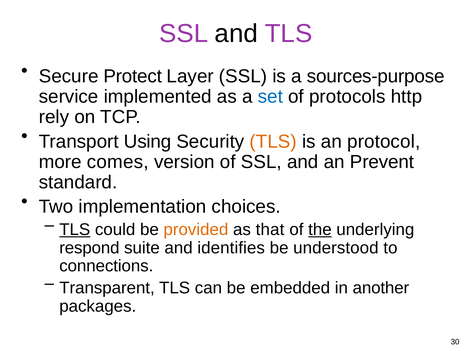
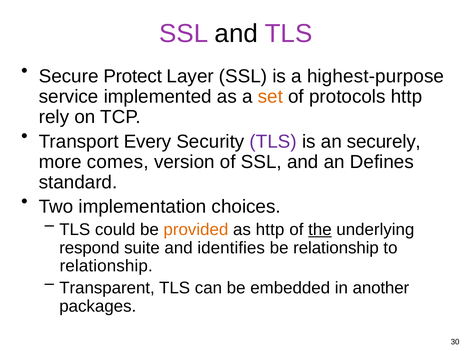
sources-purpose: sources-purpose -> highest-purpose
set colour: blue -> orange
Using: Using -> Every
TLS at (273, 141) colour: orange -> purple
protocol: protocol -> securely
Prevent: Prevent -> Defines
TLS at (75, 230) underline: present -> none
as that: that -> http
be understood: understood -> relationship
connections at (106, 266): connections -> relationship
